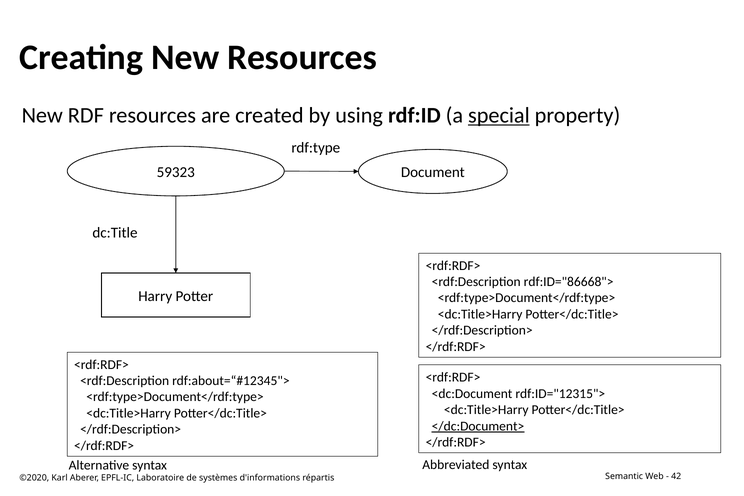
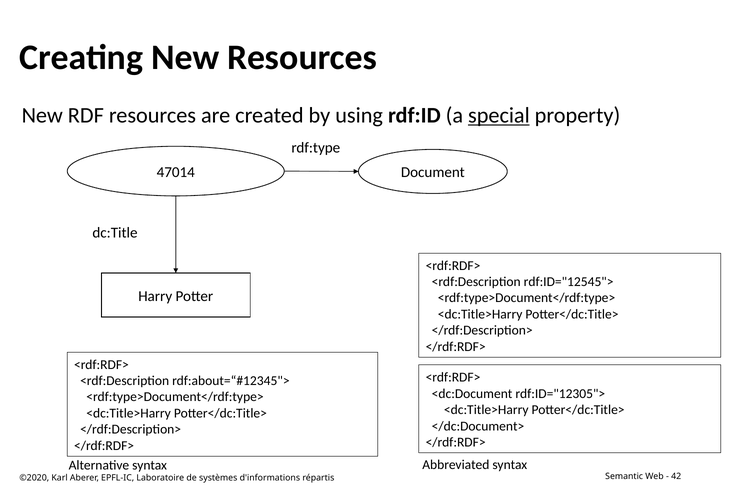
59323: 59323 -> 47014
rdf:ID="86668">: rdf:ID="86668"> -> rdf:ID="12545">
rdf:ID="12315">: rdf:ID="12315"> -> rdf:ID="12305">
</dc:Document> underline: present -> none
